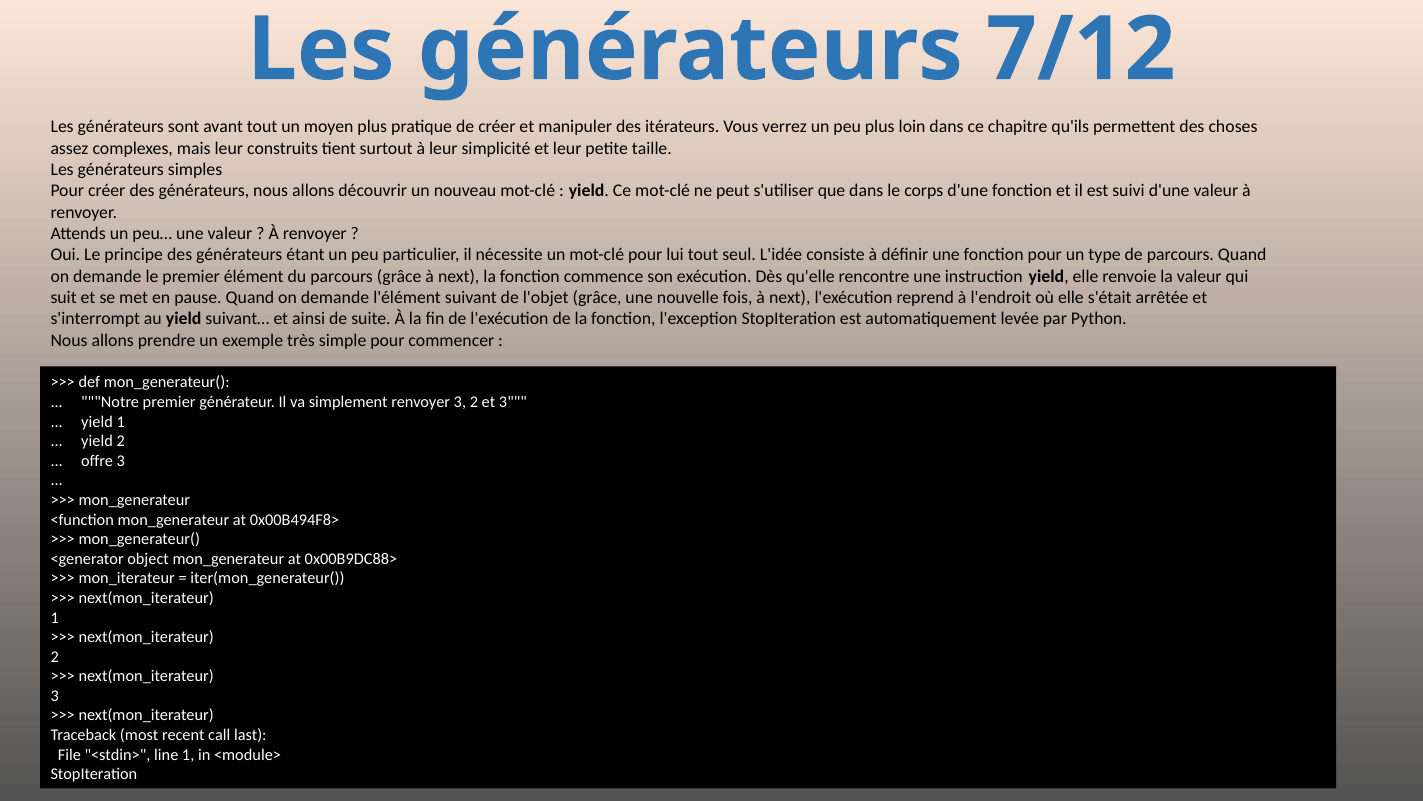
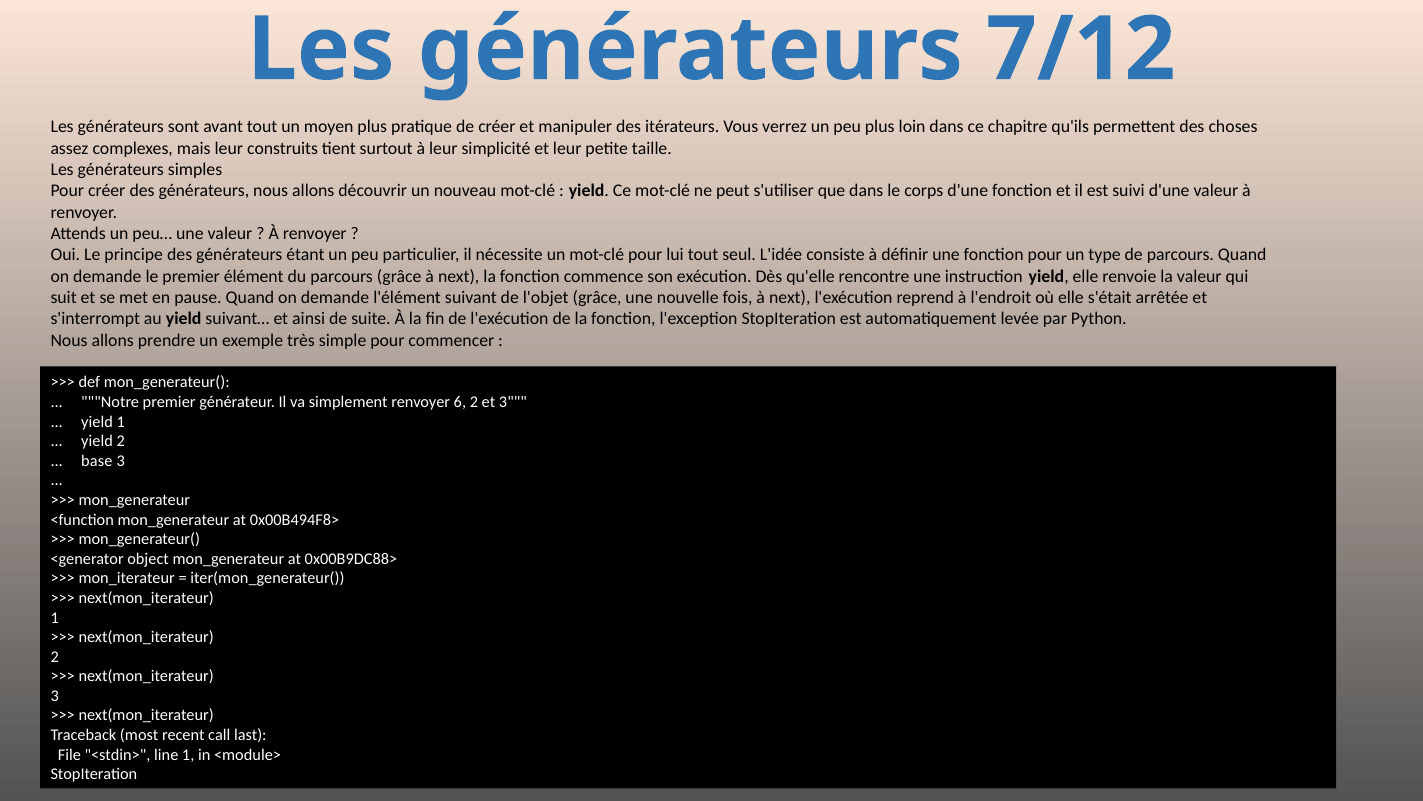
renvoyer 3: 3 -> 6
offre: offre -> base
